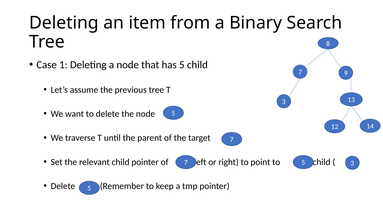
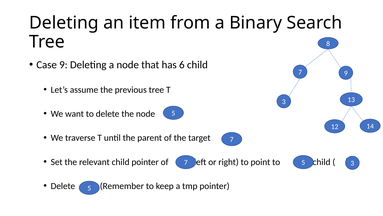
Case 1: 1 -> 9
has 5: 5 -> 6
